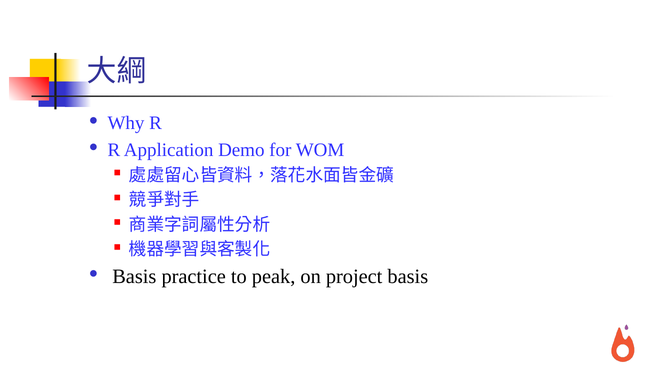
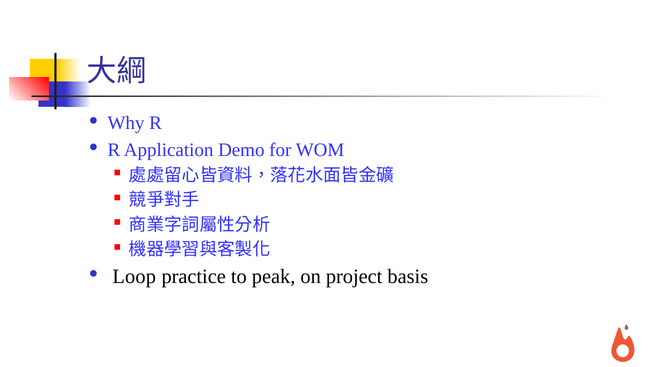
Basis at (134, 276): Basis -> Loop
